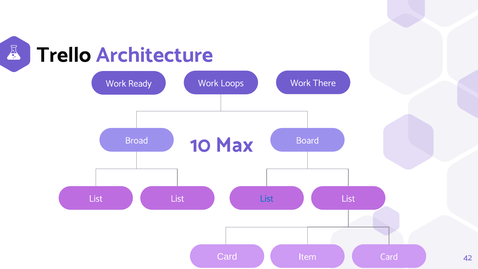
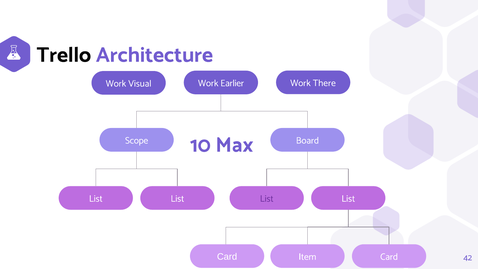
Loops: Loops -> Earlier
Ready: Ready -> Visual
Broad: Broad -> Scope
List at (267, 199) colour: blue -> purple
